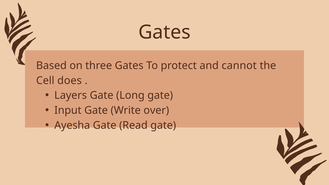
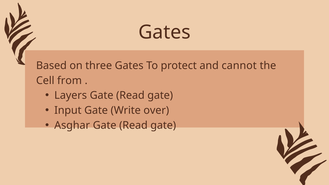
does: does -> from
Long at (130, 95): Long -> Read
Ayesha: Ayesha -> Asghar
